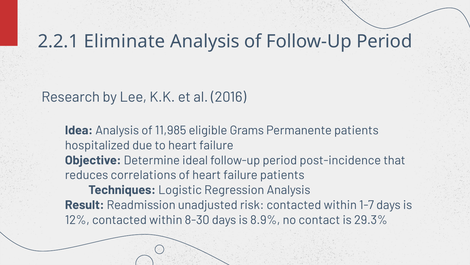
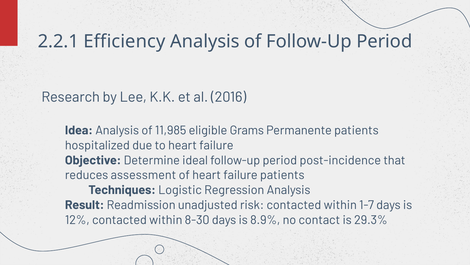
Eliminate: Eliminate -> Efficiency
correlations: correlations -> assessment
